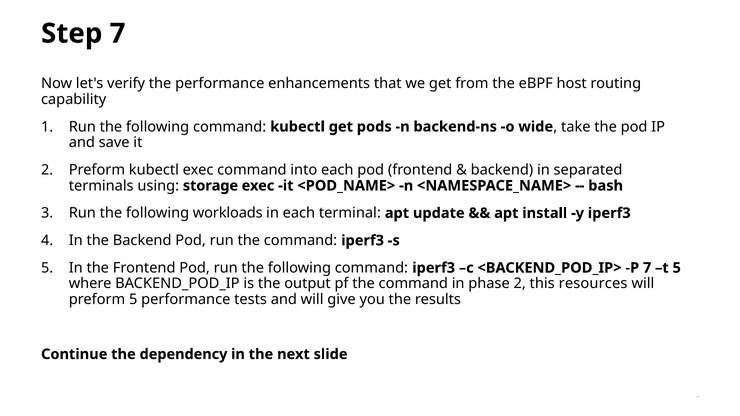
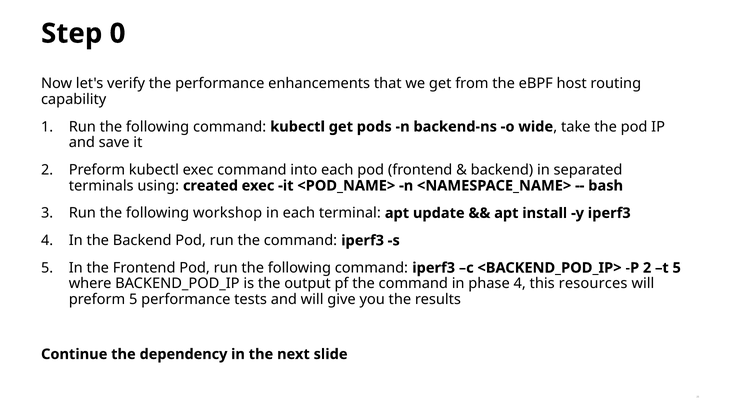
Step 7: 7 -> 0
storage: storage -> created
workloads: workloads -> workshop
P 7: 7 -> 2
phase 2: 2 -> 4
